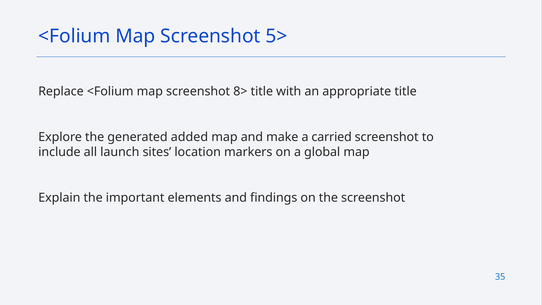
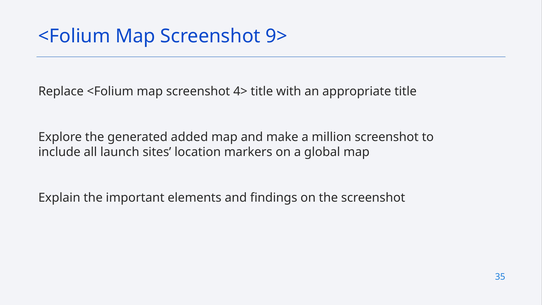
5>: 5> -> 9>
8>: 8> -> 4>
carried: carried -> million
